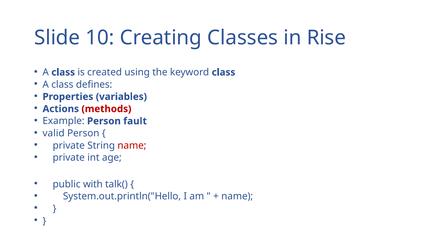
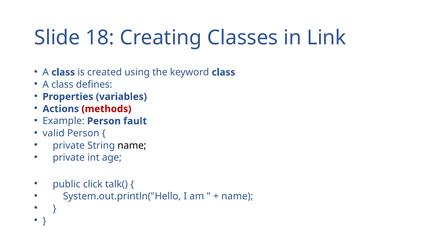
10: 10 -> 18
Rise: Rise -> Link
name at (132, 145) colour: red -> black
with: with -> click
